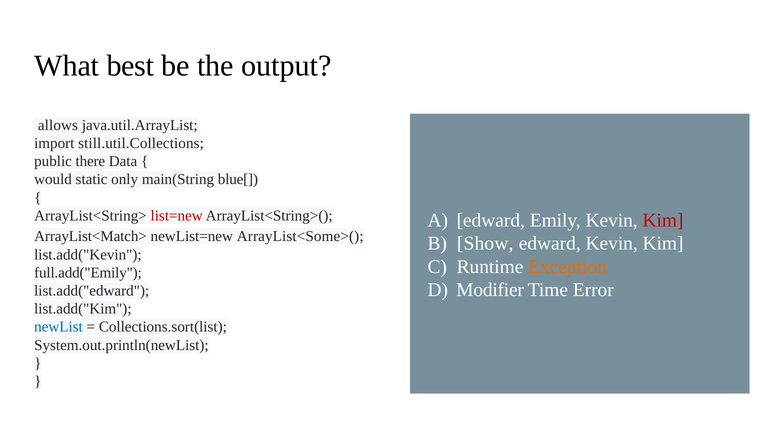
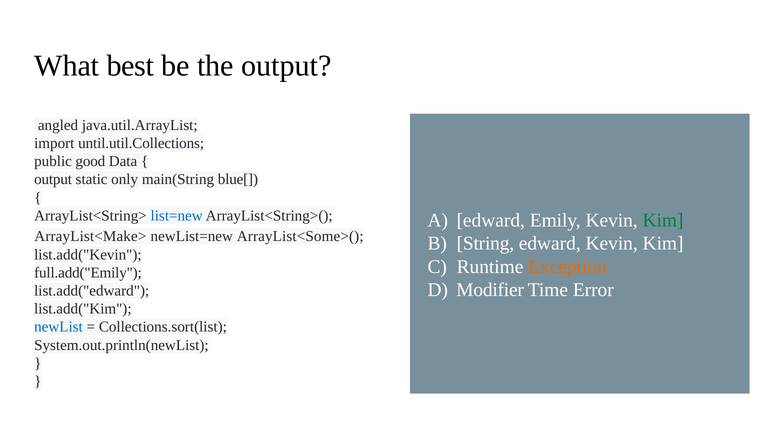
allows: allows -> angled
still.util.Collections: still.util.Collections -> until.util.Collections
there: there -> good
would at (53, 180): would -> output
list=new colour: red -> blue
Kim at (663, 220) colour: red -> green
ArrayList<Match>: ArrayList<Match> -> ArrayList<Make>
Show: Show -> String
